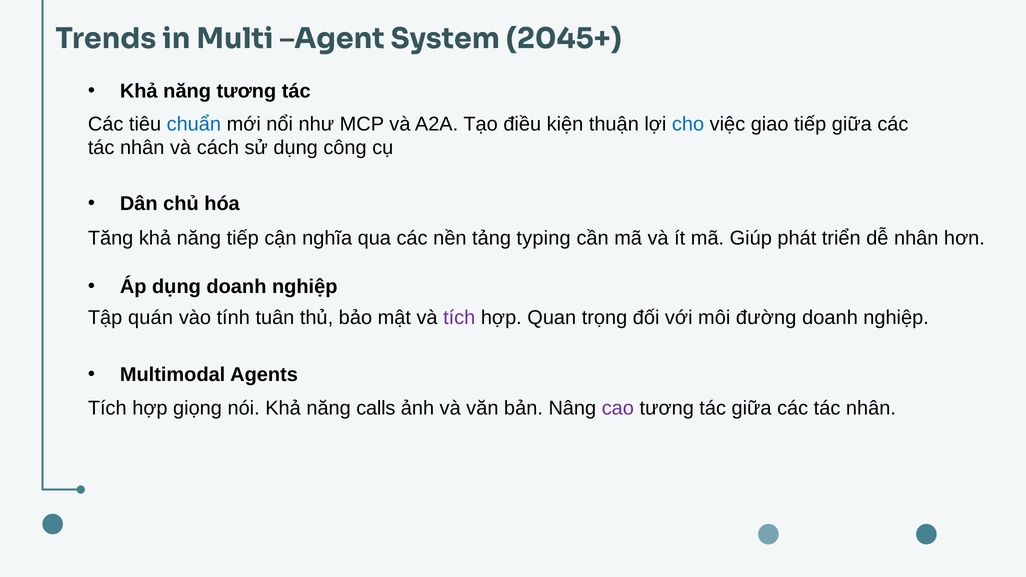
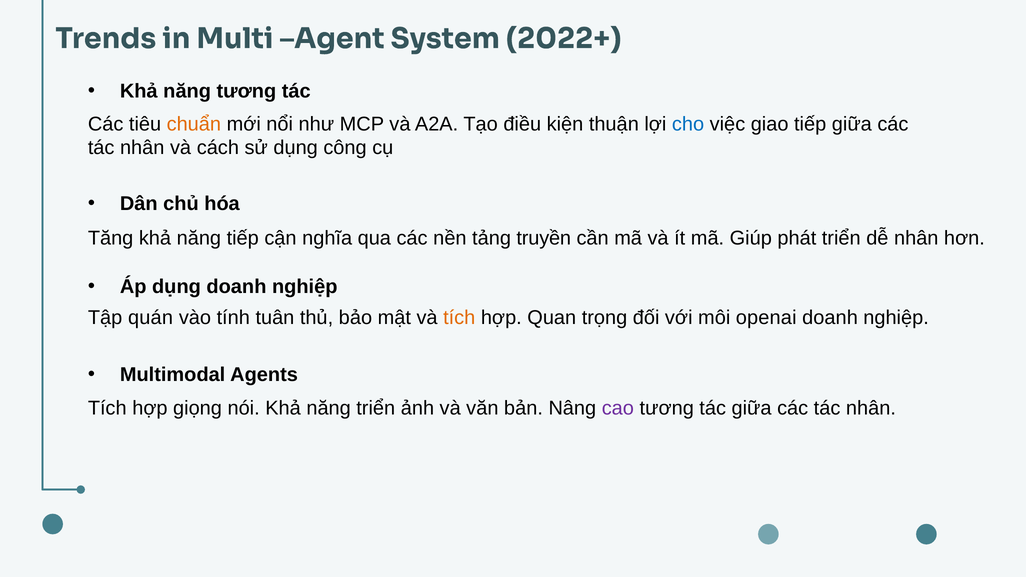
2045+: 2045+ -> 2022+
chuẩn colour: blue -> orange
typing: typing -> truyền
tích at (459, 318) colour: purple -> orange
đường: đường -> openai
năng calls: calls -> triển
